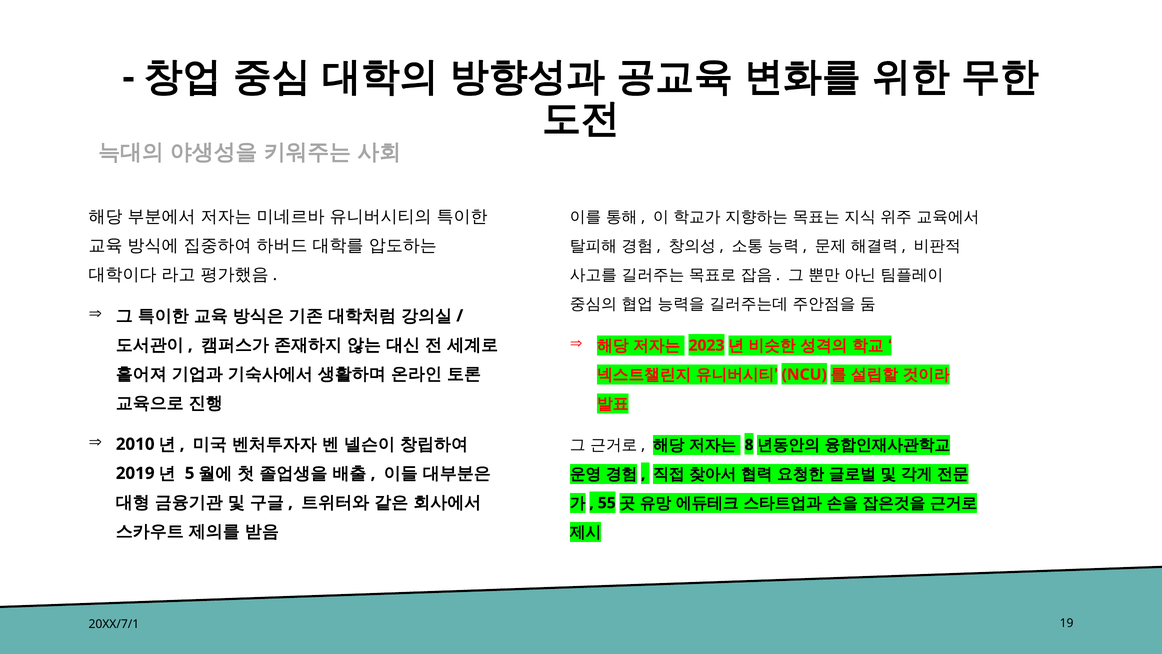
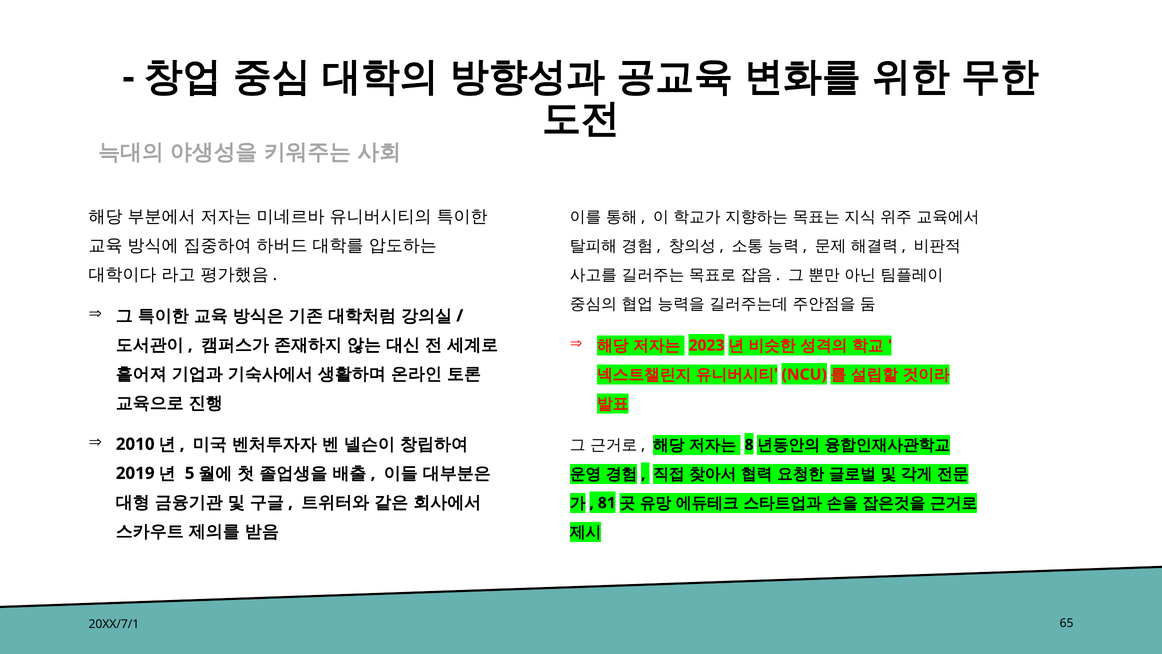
55: 55 -> 81
19: 19 -> 65
